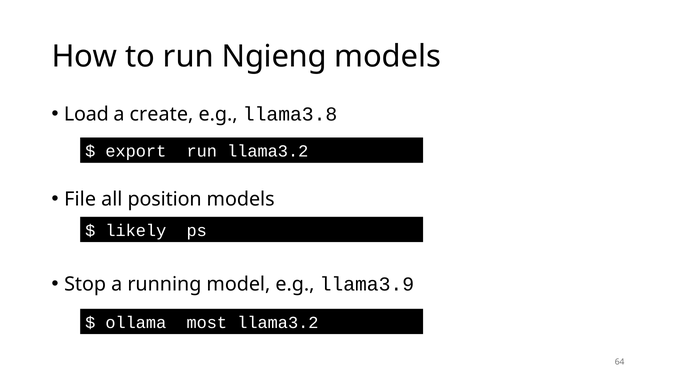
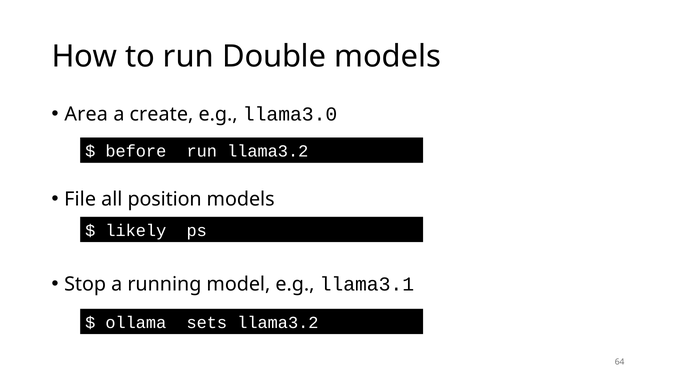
Ngieng: Ngieng -> Double
Load: Load -> Area
llama3.8: llama3.8 -> llama3.0
export: export -> before
llama3.9: llama3.9 -> llama3.1
most: most -> sets
